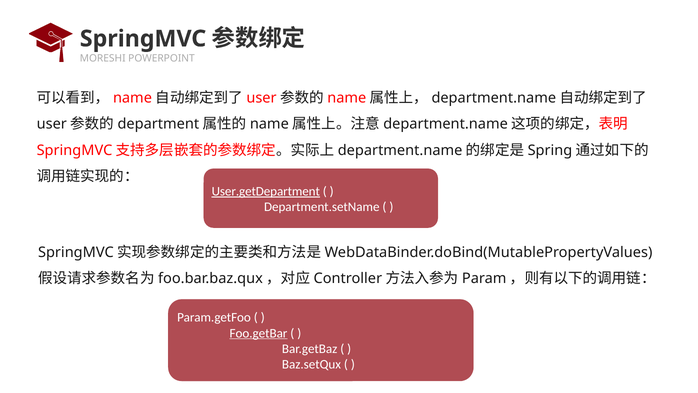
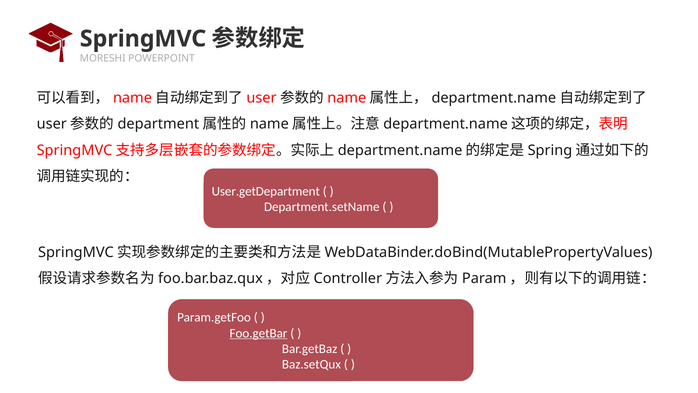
User.getDepartment underline: present -> none
